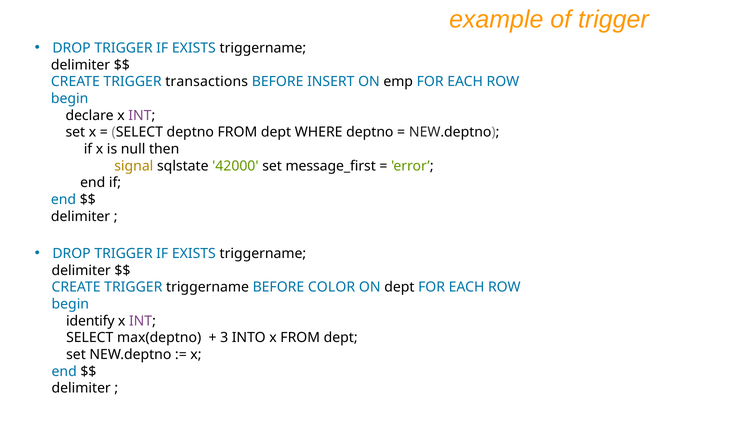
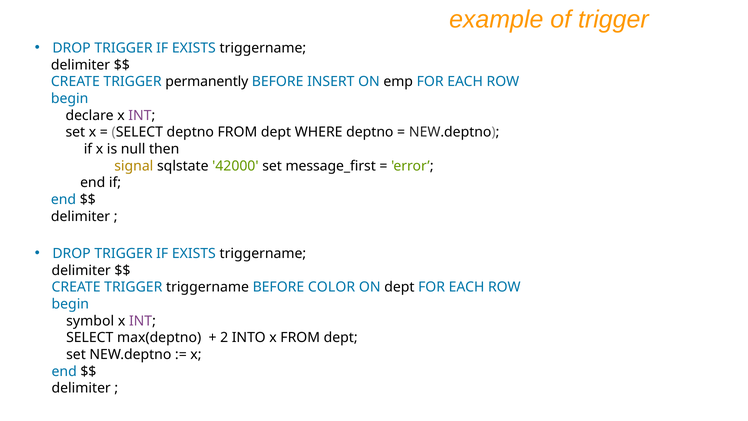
transactions: transactions -> permanently
identify: identify -> symbol
3: 3 -> 2
